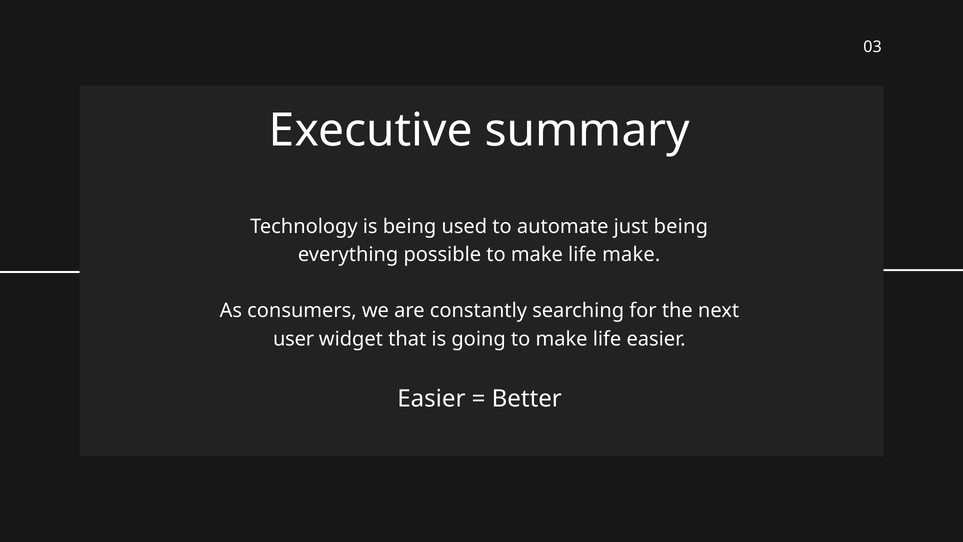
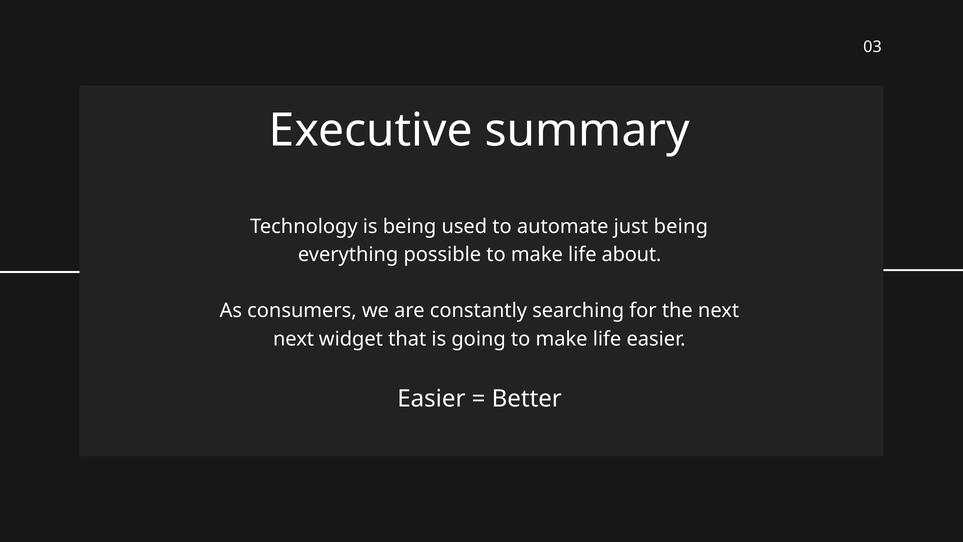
life make: make -> about
user at (294, 339): user -> next
